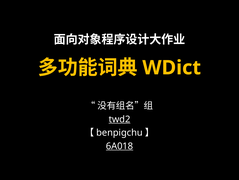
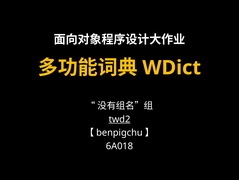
6A018 underline: present -> none
